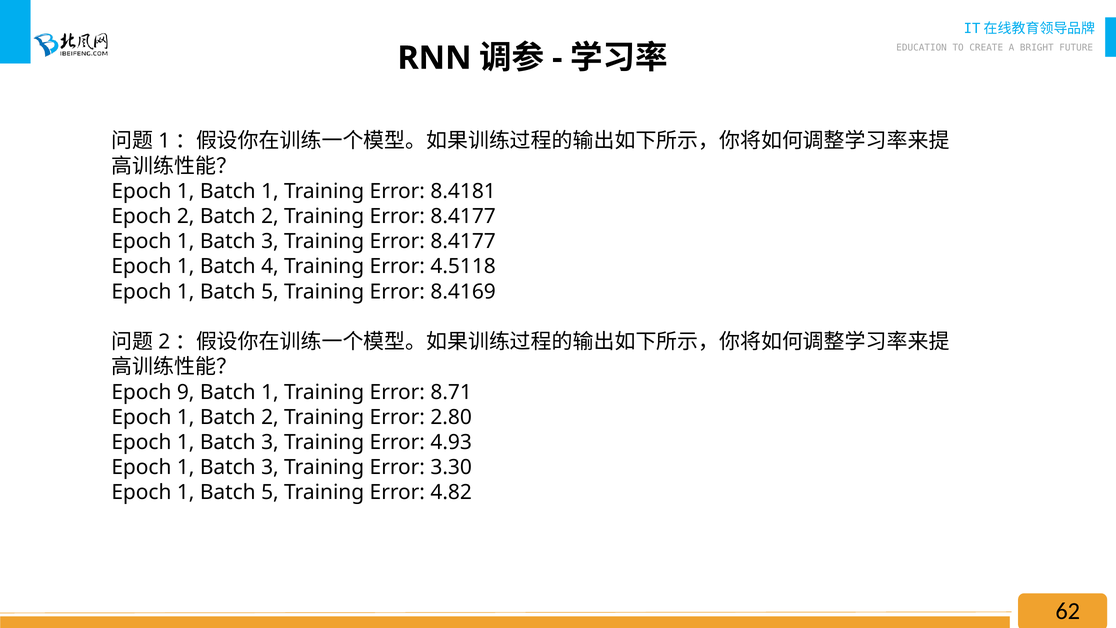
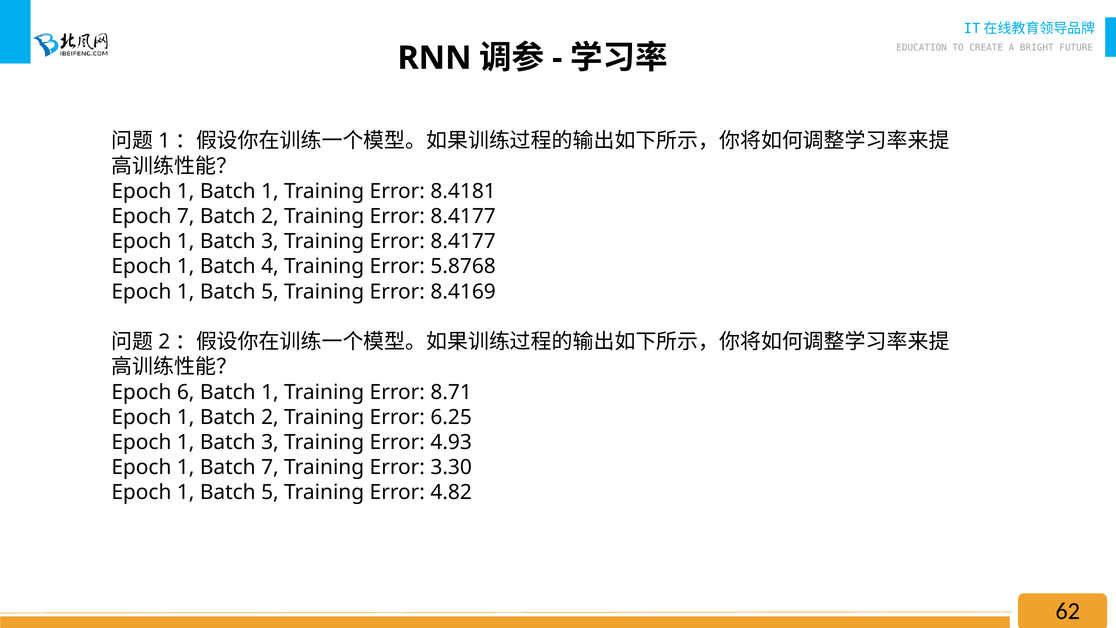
Epoch 2: 2 -> 7
4.5118: 4.5118 -> 5.8768
9: 9 -> 6
2.80: 2.80 -> 6.25
3 at (270, 467): 3 -> 7
